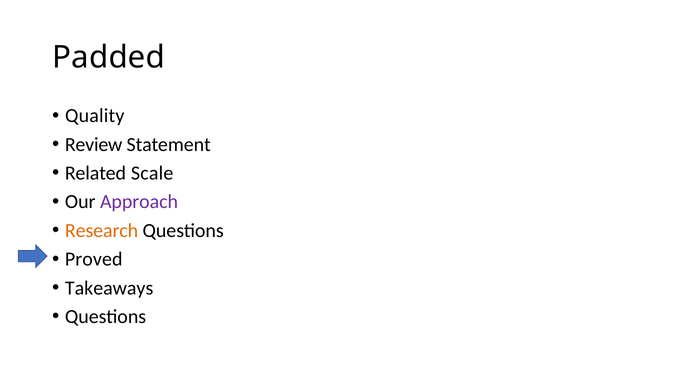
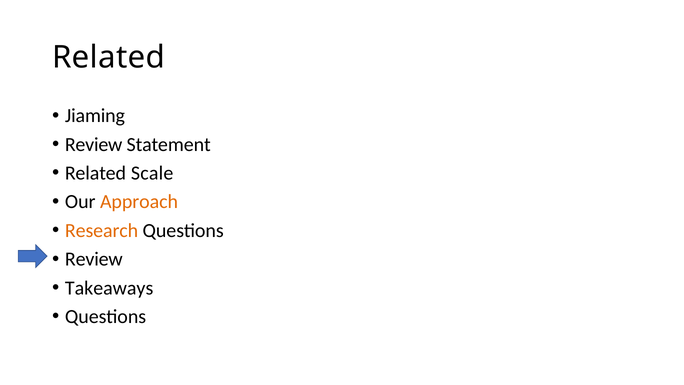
Padded at (109, 57): Padded -> Related
Quality: Quality -> Jiaming
Approach colour: purple -> orange
Proved at (94, 259): Proved -> Review
